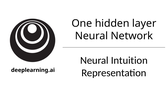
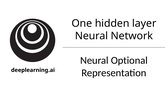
Intuition: Intuition -> Optional
